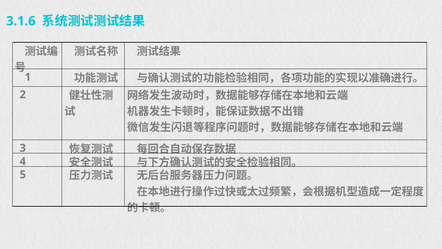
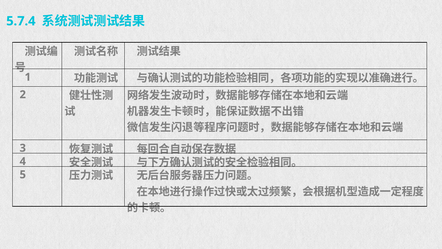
3.1.6: 3.1.6 -> 5.7.4
